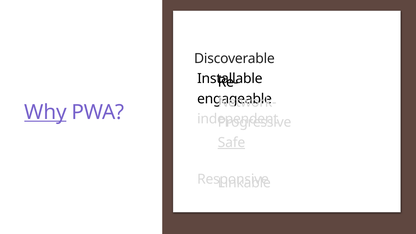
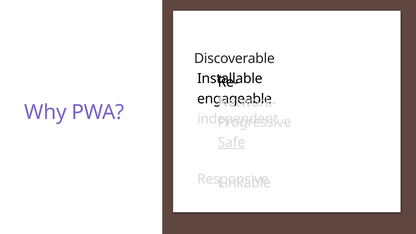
Why underline: present -> none
